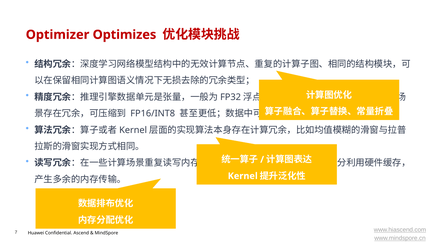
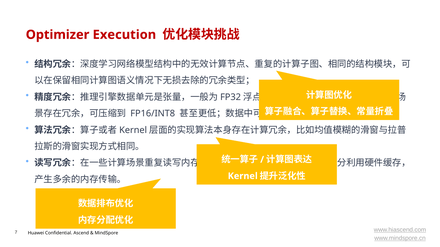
Optimizes: Optimizes -> Execution
